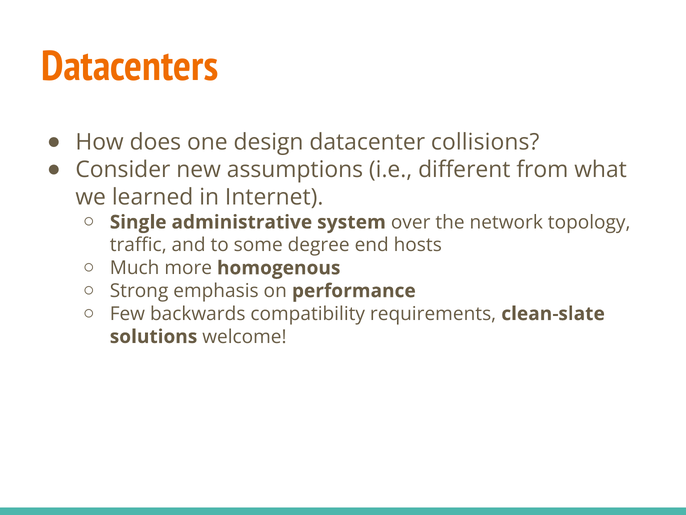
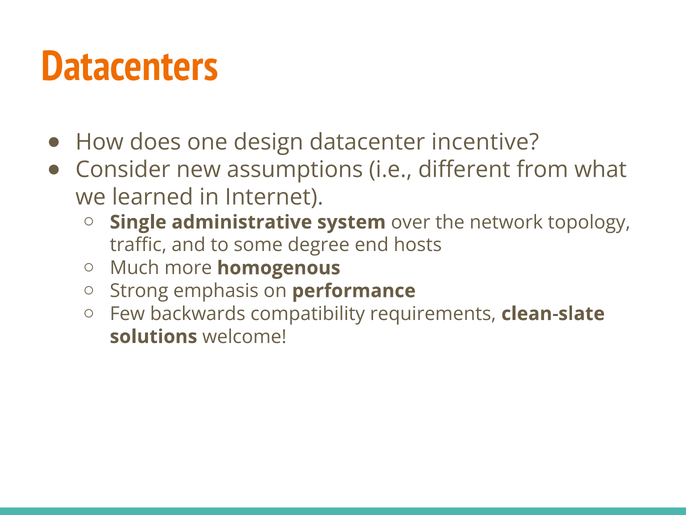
collisions: collisions -> incentive
